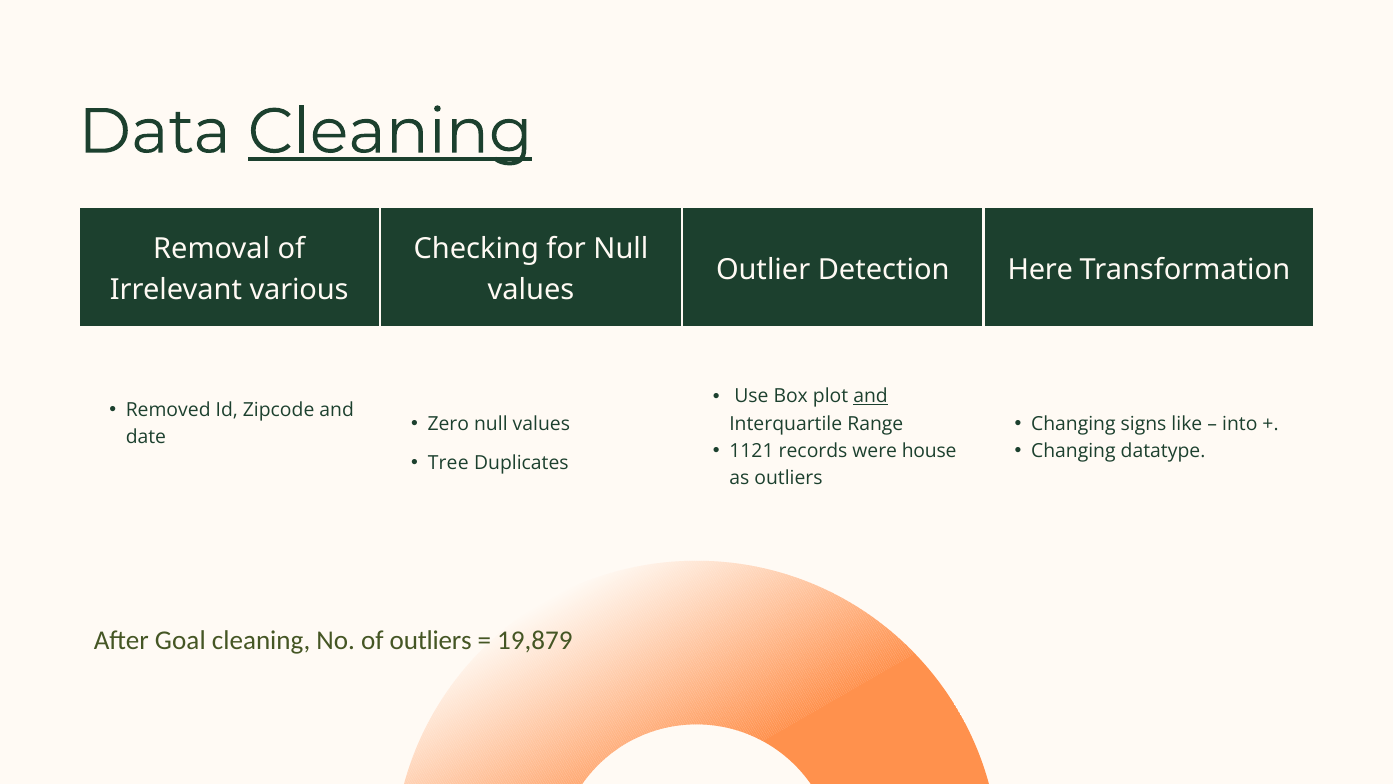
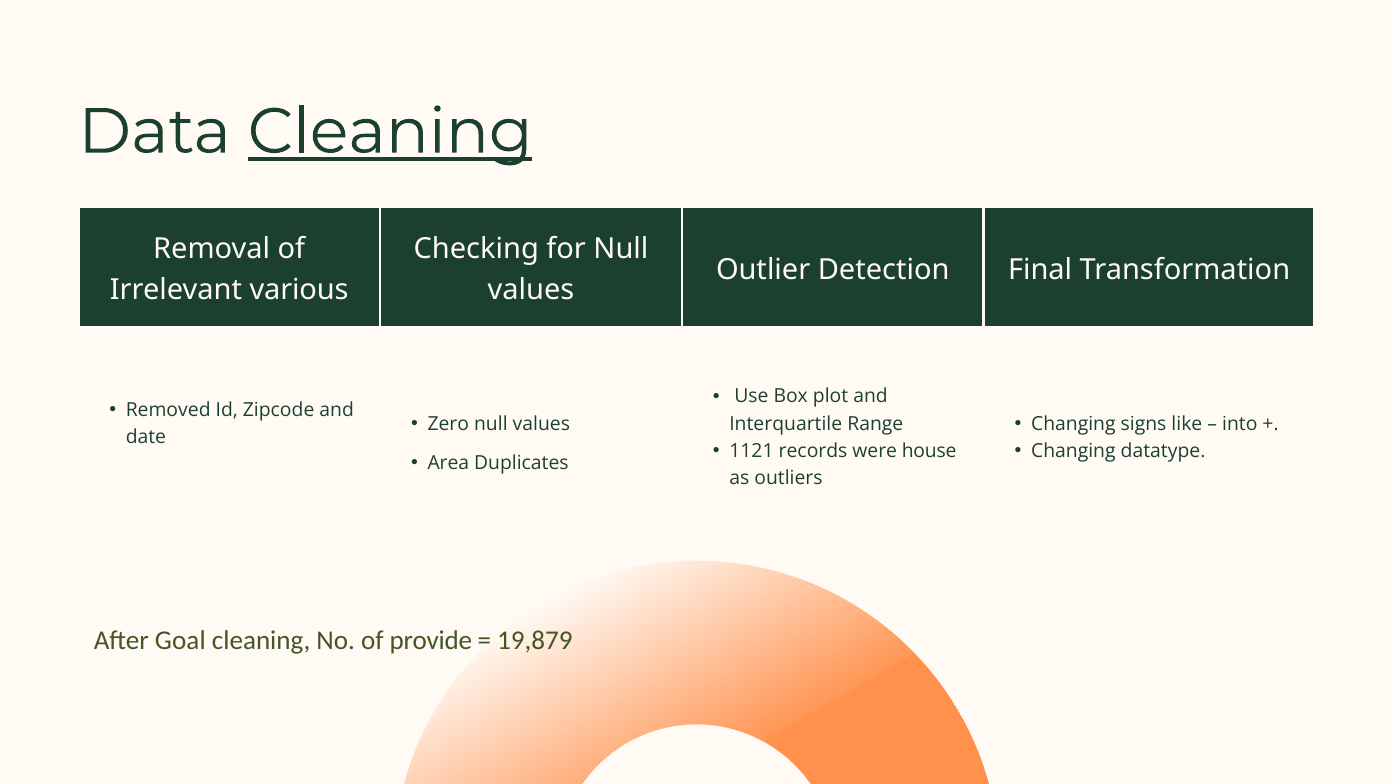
Here: Here -> Final
and at (870, 396) underline: present -> none
Tree: Tree -> Area
of outliers: outliers -> provide
